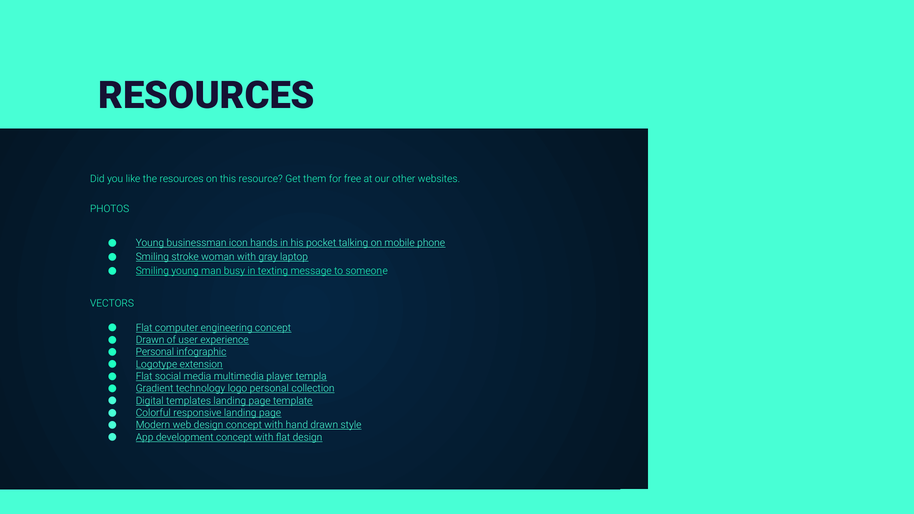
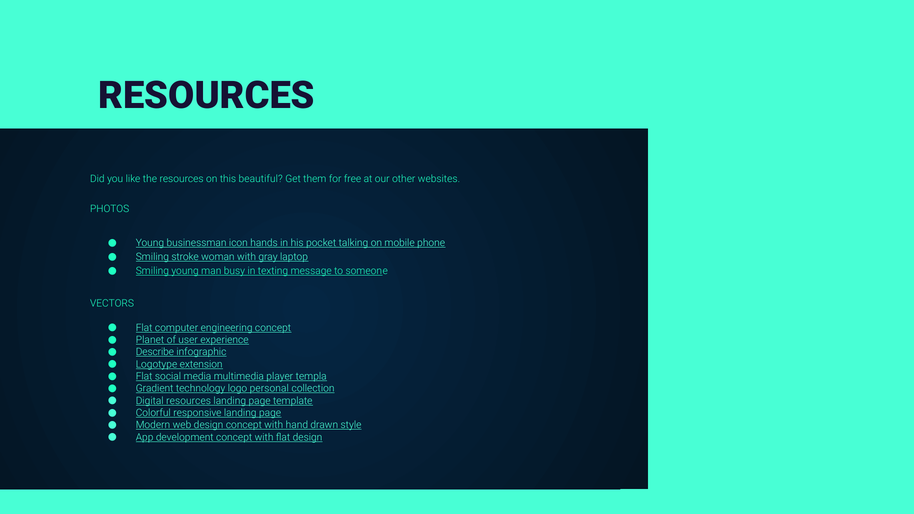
resource: resource -> beautiful
Drawn at (150, 340): Drawn -> Planet
Personal at (155, 352): Personal -> Describe
Digital templates: templates -> resources
